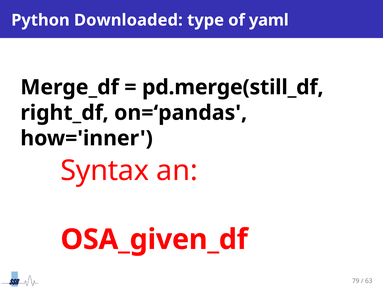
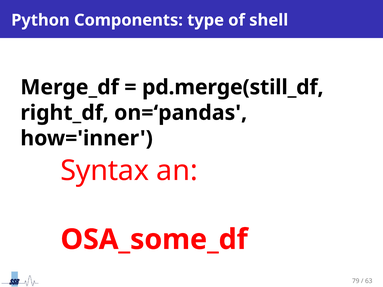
Downloaded: Downloaded -> Components
yaml: yaml -> shell
OSA_given_df: OSA_given_df -> OSA_some_df
